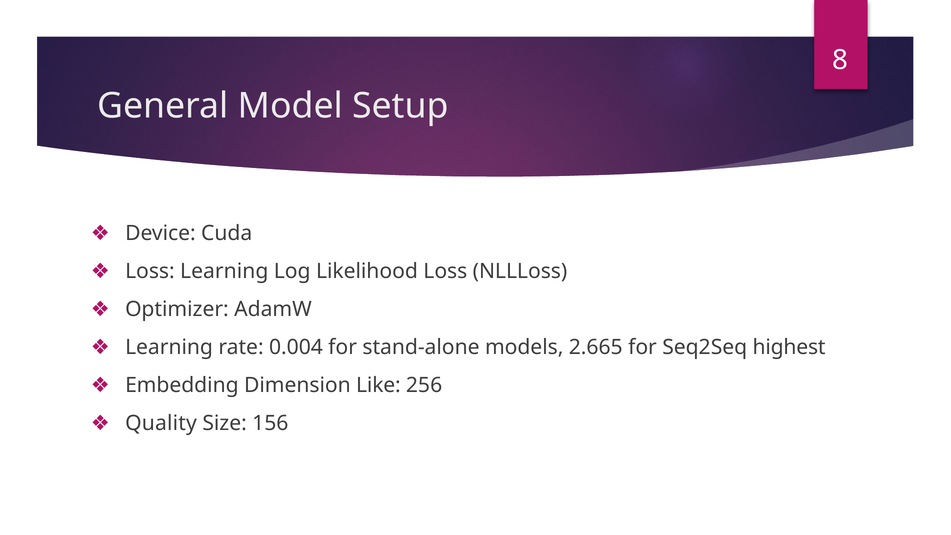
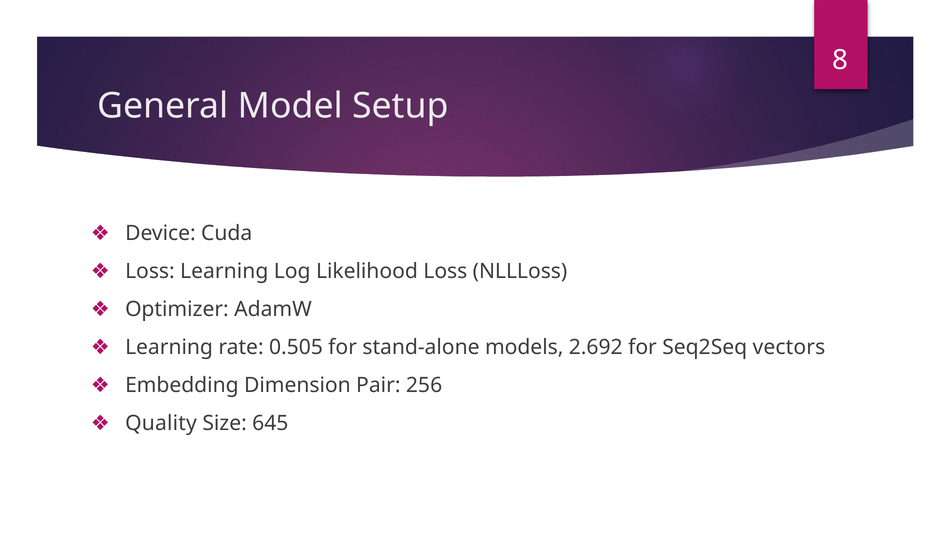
0.004: 0.004 -> 0.505
2.665: 2.665 -> 2.692
highest: highest -> vectors
Like: Like -> Pair
156: 156 -> 645
